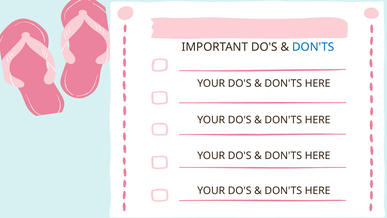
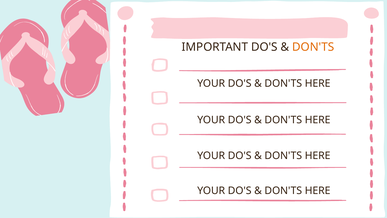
DON'TS at (313, 47) colour: blue -> orange
